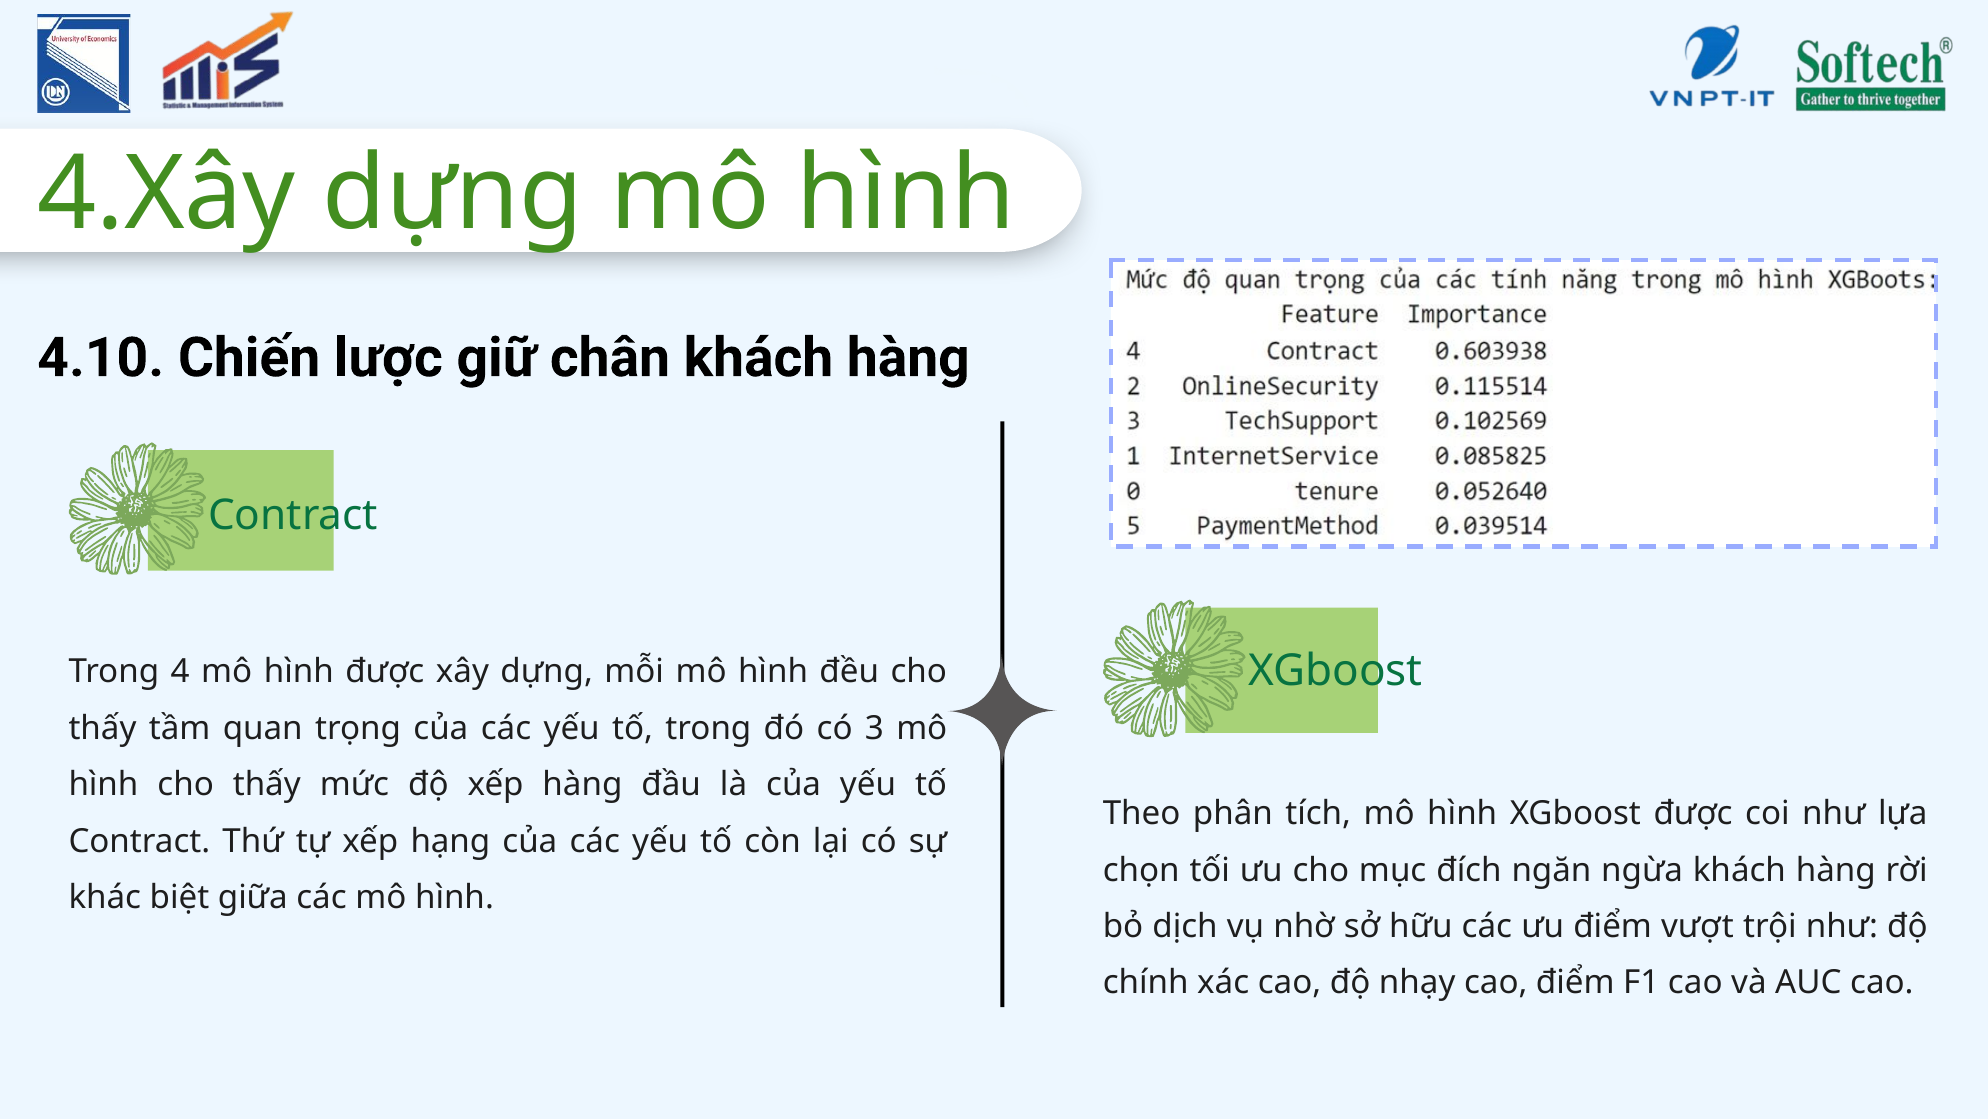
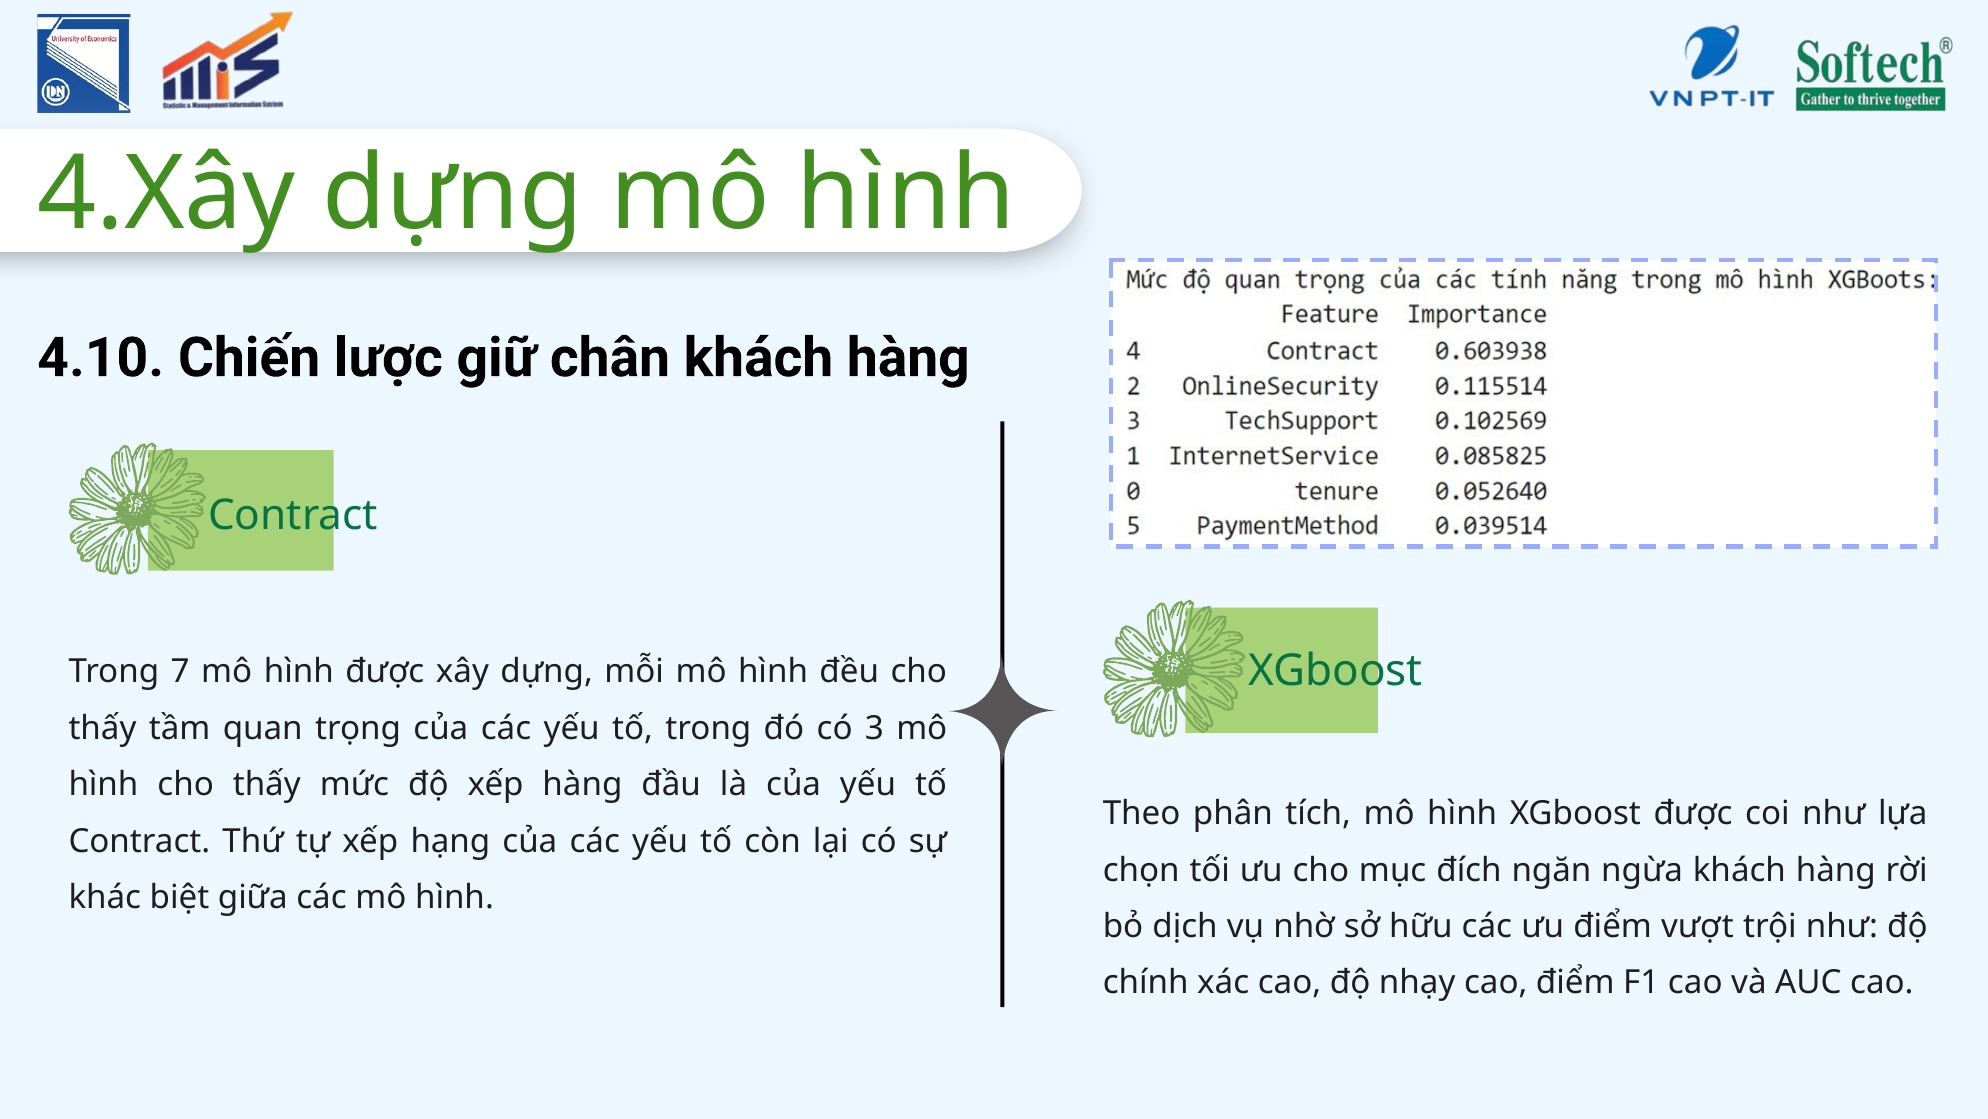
4: 4 -> 7
